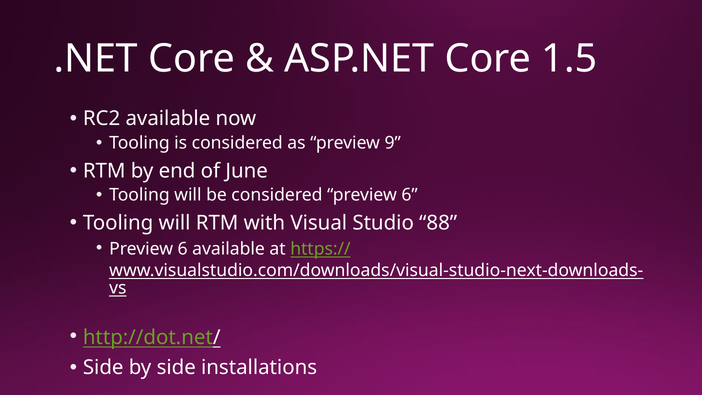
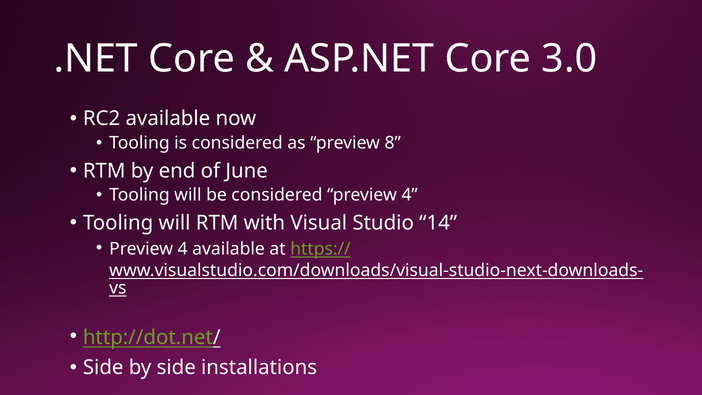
1.5: 1.5 -> 3.0
9: 9 -> 8
considered preview 6: 6 -> 4
88: 88 -> 14
6 at (183, 249): 6 -> 4
